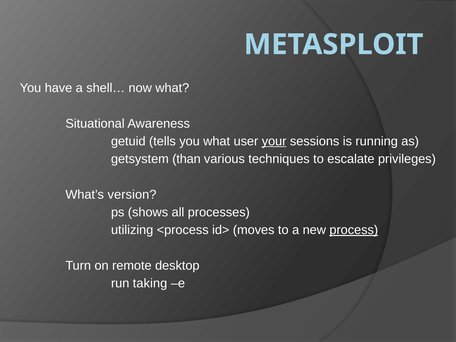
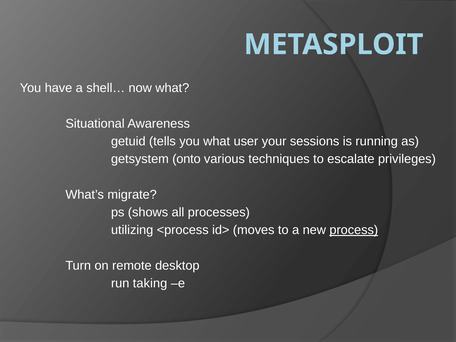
your underline: present -> none
than: than -> onto
version: version -> migrate
